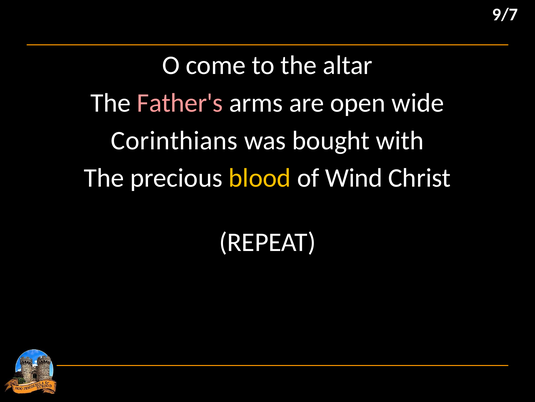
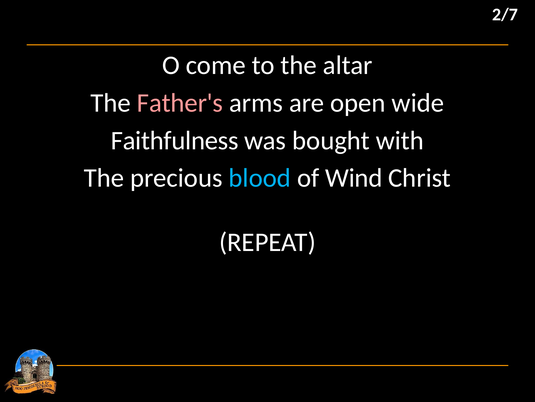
9/7: 9/7 -> 2/7
Corinthians: Corinthians -> Faithfulness
blood colour: yellow -> light blue
